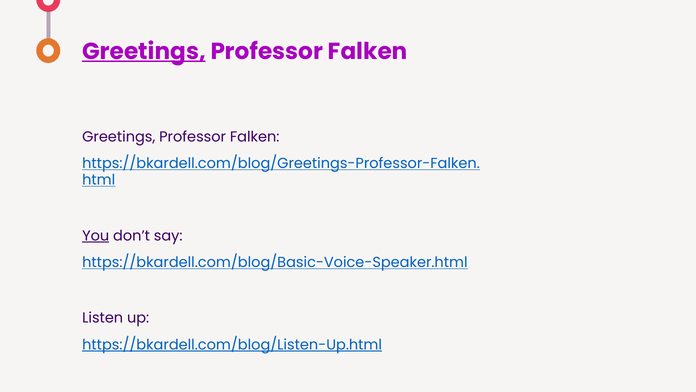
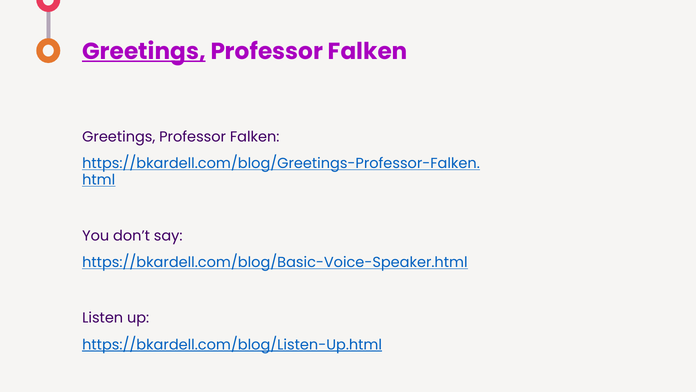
You underline: present -> none
